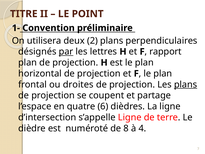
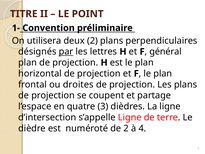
rapport: rapport -> général
plans at (186, 84) underline: present -> none
6: 6 -> 3
de 8: 8 -> 2
